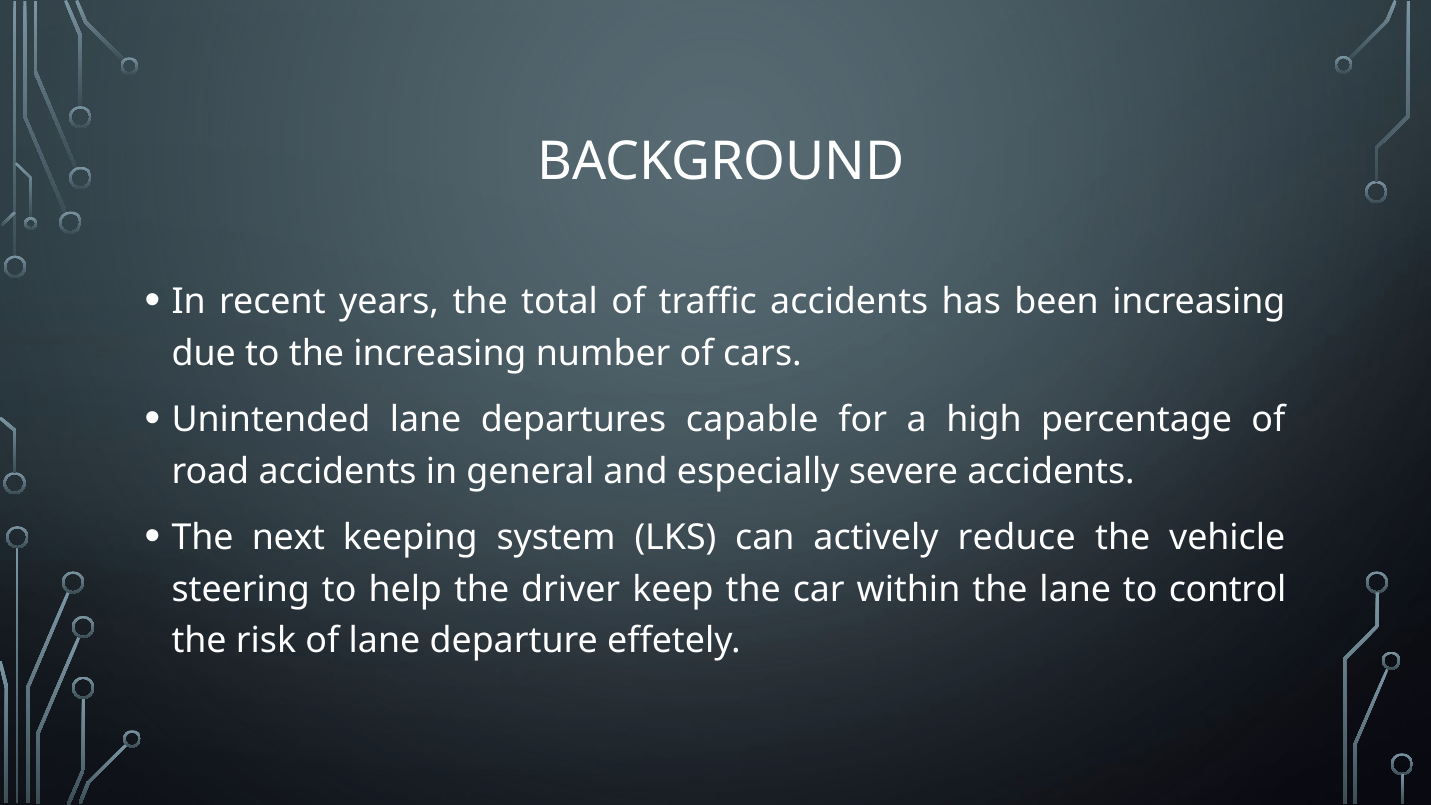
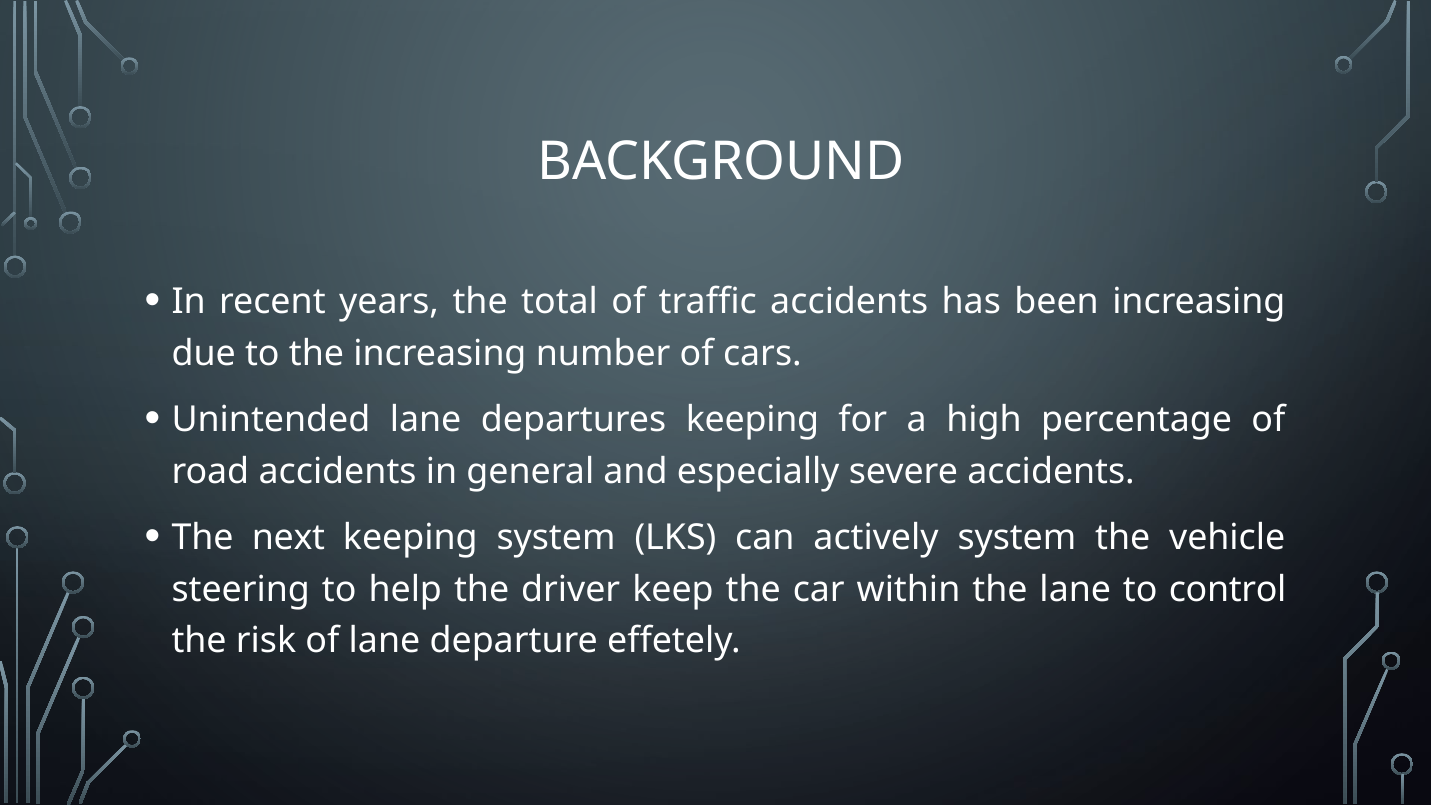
departures capable: capable -> keeping
actively reduce: reduce -> system
